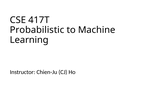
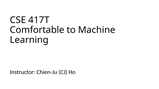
Probabilistic: Probabilistic -> Comfortable
